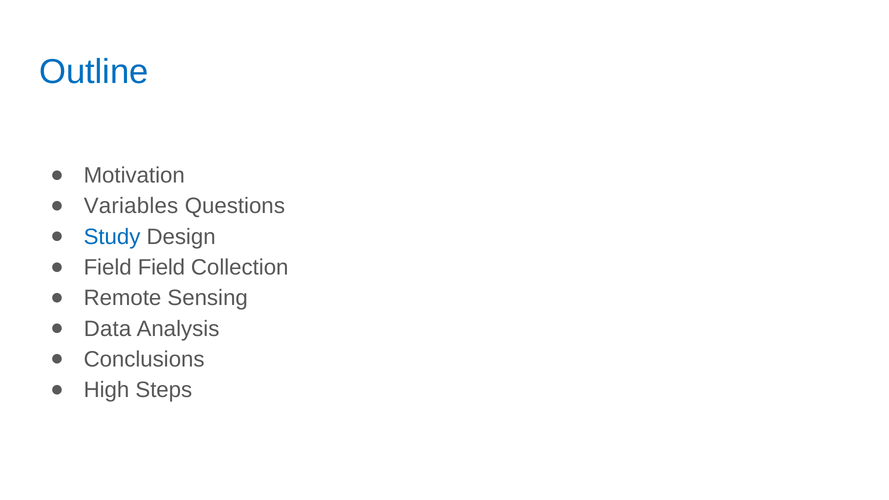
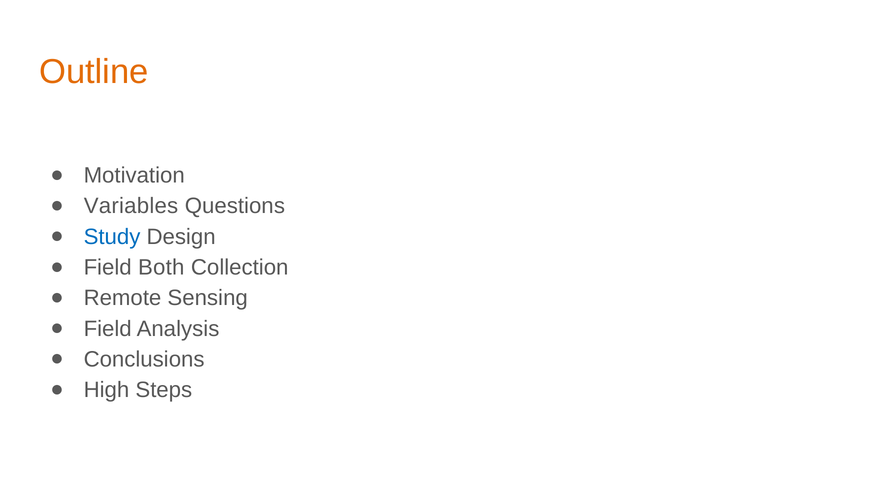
Outline colour: blue -> orange
Field Field: Field -> Both
Data at (108, 329): Data -> Field
